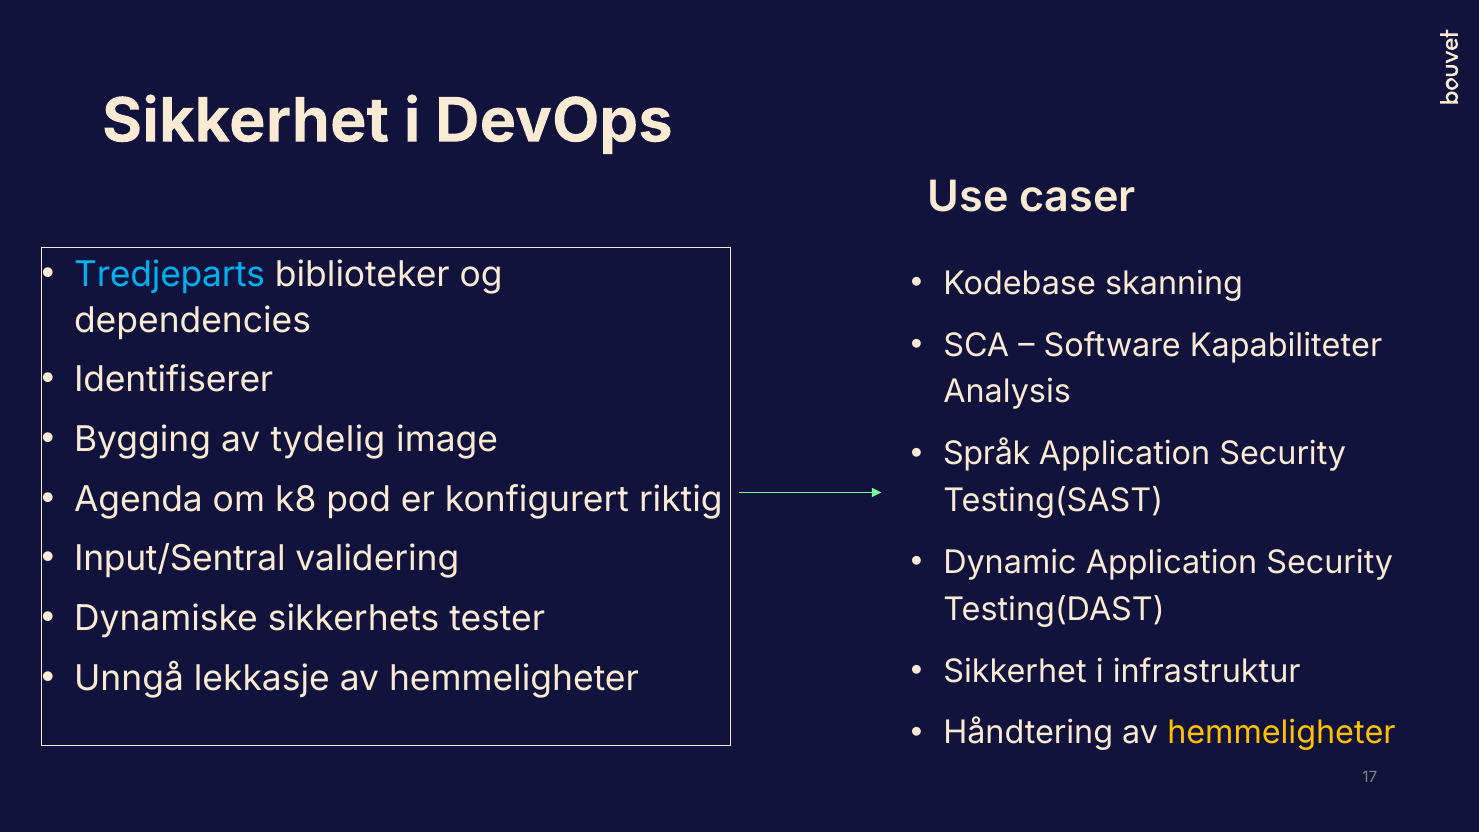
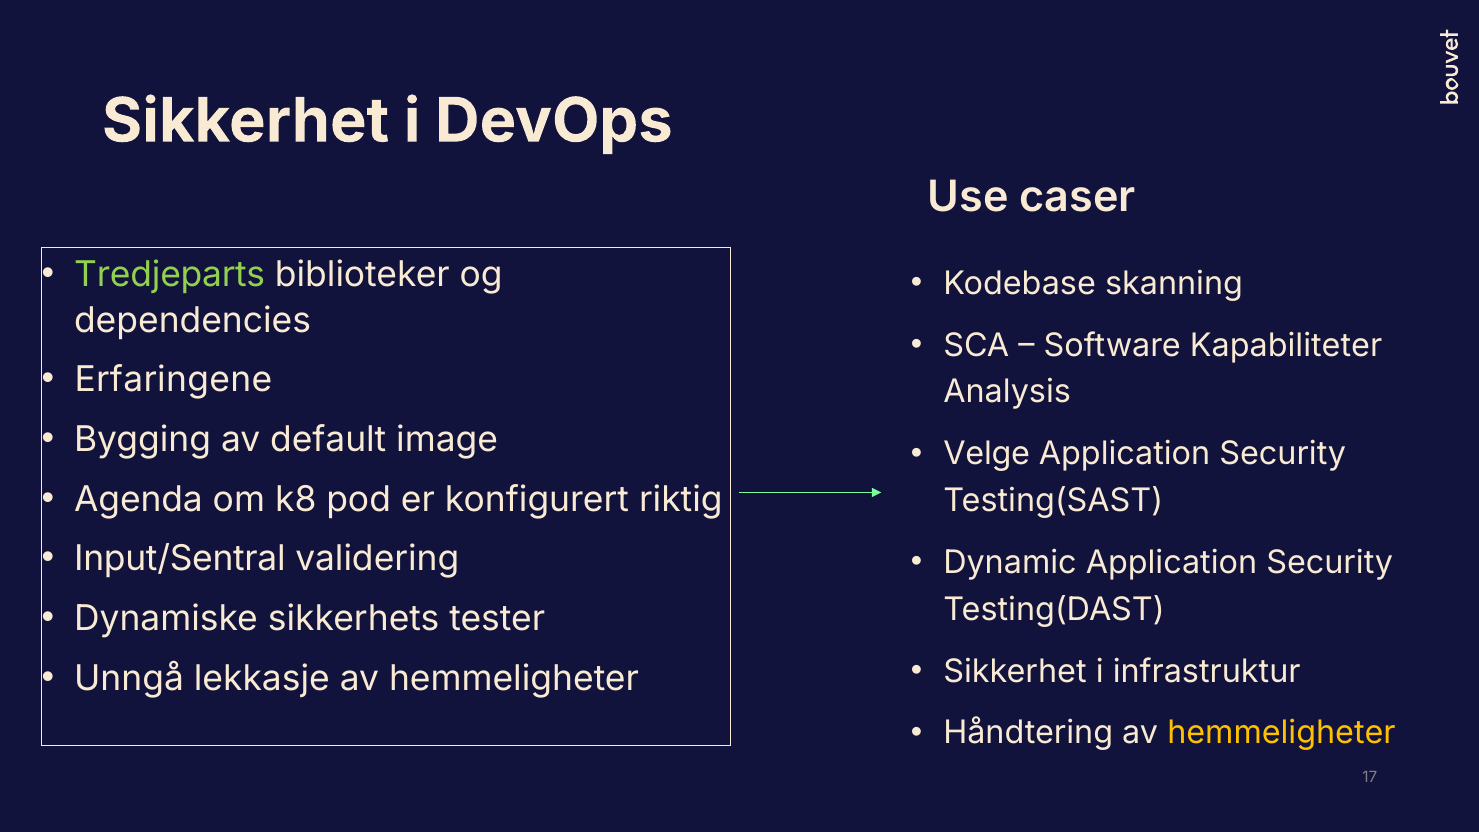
Tredjeparts colour: light blue -> light green
Identifiserer: Identifiserer -> Erfaringene
tydelig: tydelig -> default
Språk: Språk -> Velge
